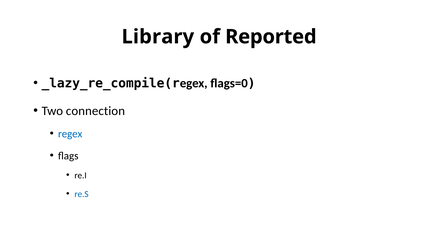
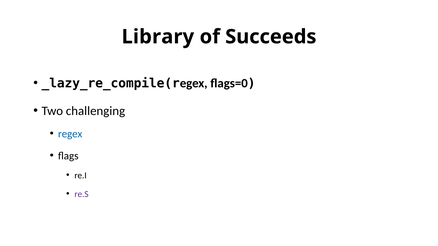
Reported: Reported -> Succeeds
connection: connection -> challenging
re.S colour: blue -> purple
